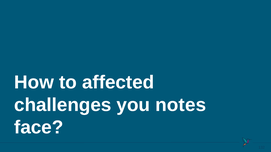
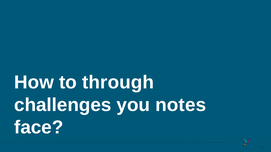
affected: affected -> through
